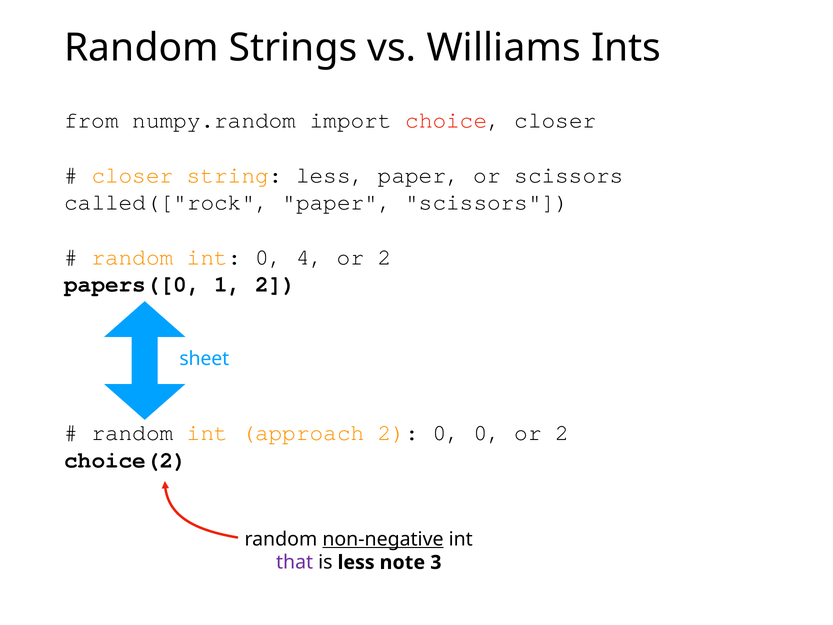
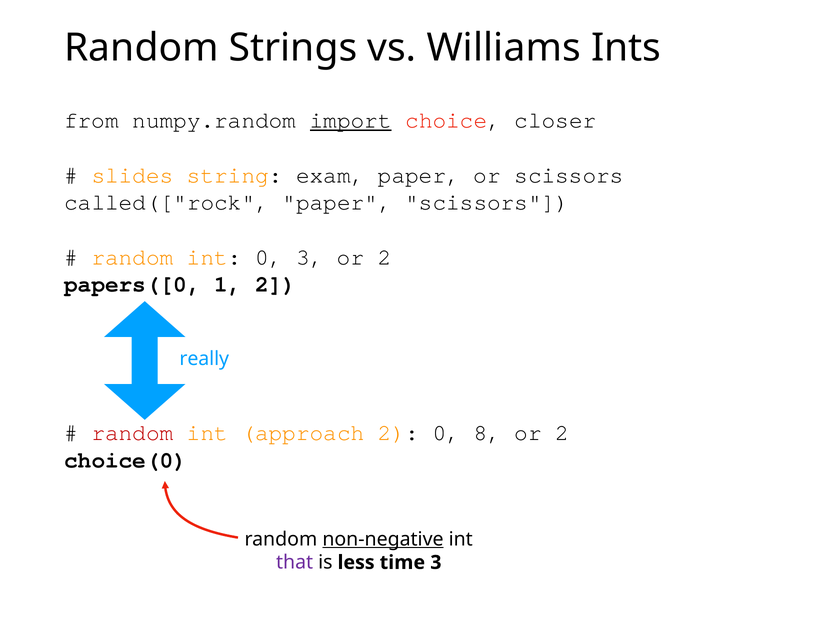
import underline: none -> present
closer at (132, 175): closer -> slides
string less: less -> exam
0 4: 4 -> 3
sheet: sheet -> really
random at (132, 433) colour: black -> red
0 0: 0 -> 8
choice(2: choice(2 -> choice(0
note: note -> time
